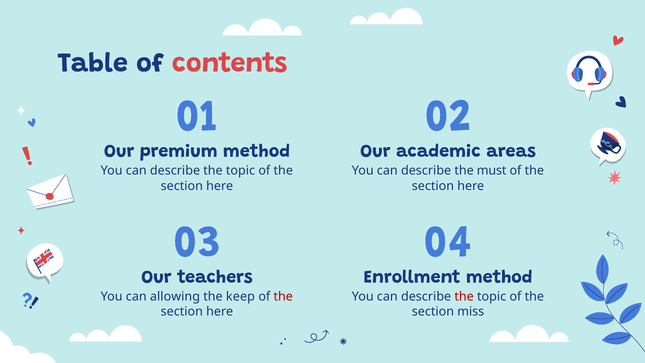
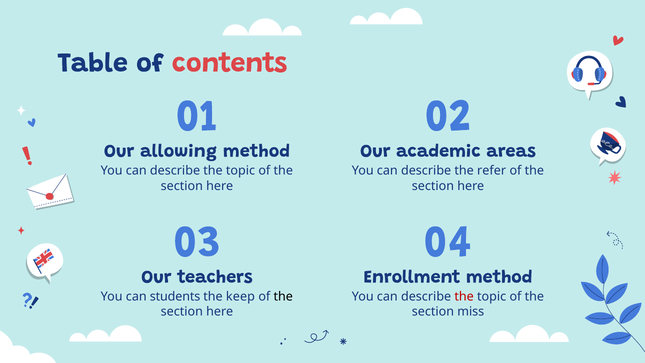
premium: premium -> allowing
must: must -> refer
allowing: allowing -> students
the at (283, 297) colour: red -> black
